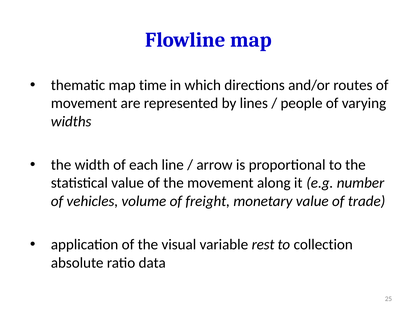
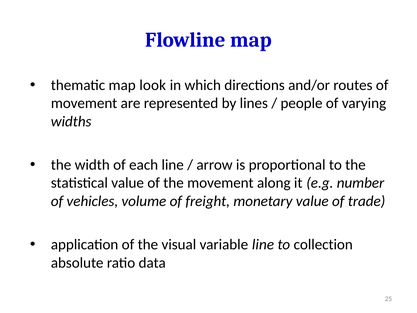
time: time -> look
variable rest: rest -> line
